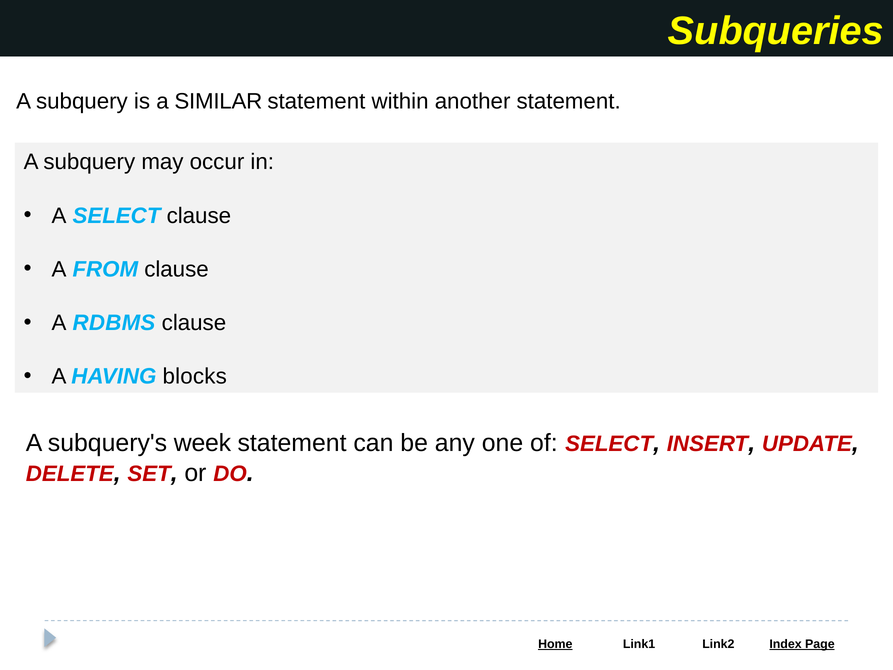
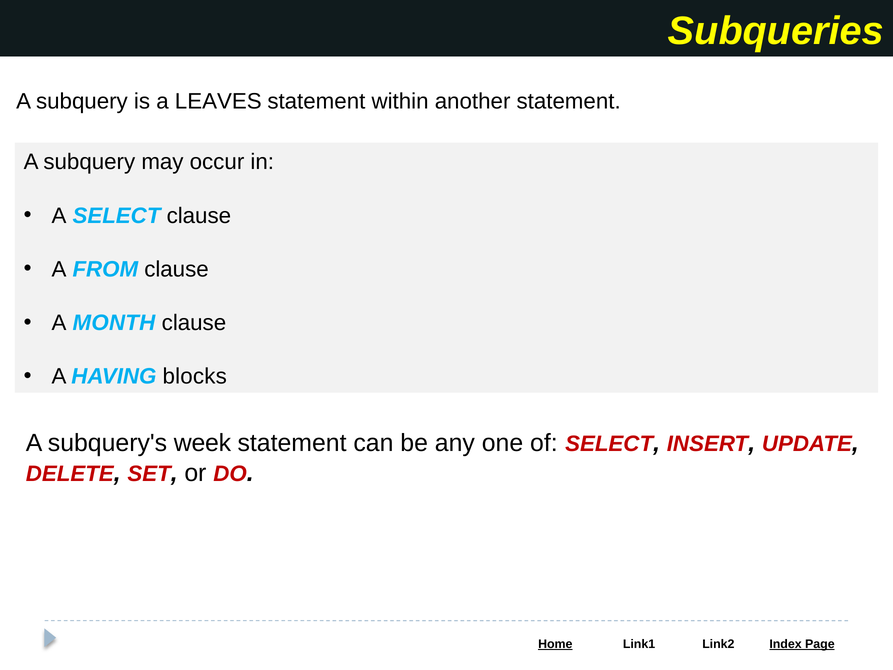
SIMILAR: SIMILAR -> LEAVES
RDBMS: RDBMS -> MONTH
